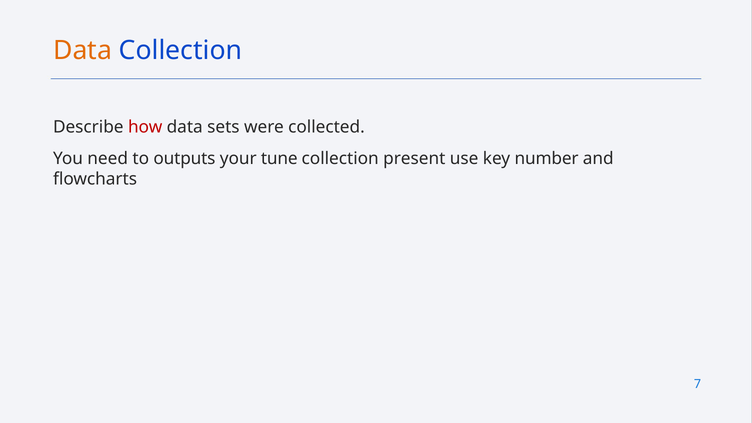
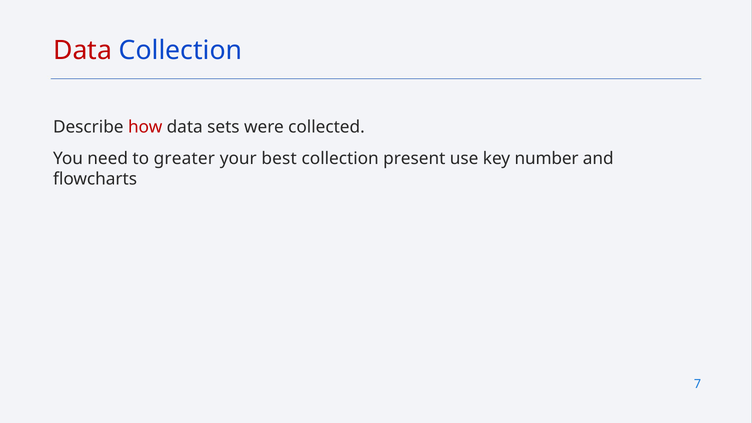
Data at (83, 50) colour: orange -> red
outputs: outputs -> greater
tune: tune -> best
